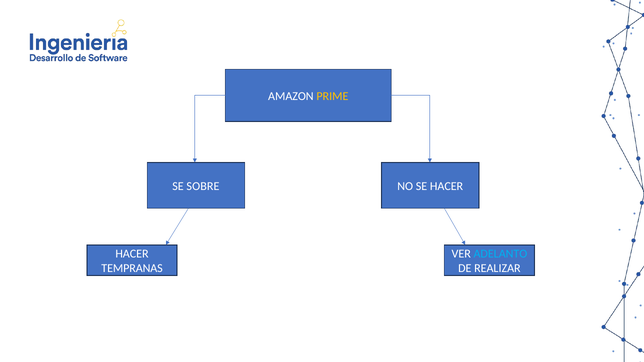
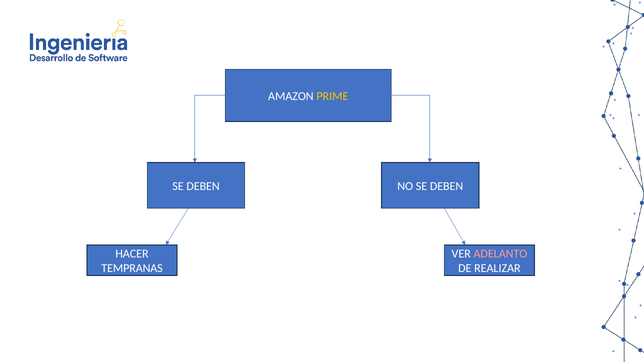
SOBRE at (203, 186): SOBRE -> DEBEN
NO SE HACER: HACER -> DEBEN
ADELANTO colour: light blue -> pink
